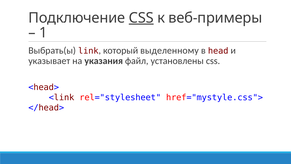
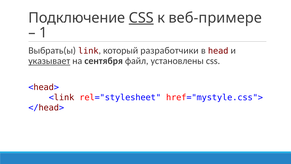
веб-примеры: веб-примеры -> веб-примере
выделенному: выделенному -> разработчики
указывает underline: none -> present
указания: указания -> сентября
